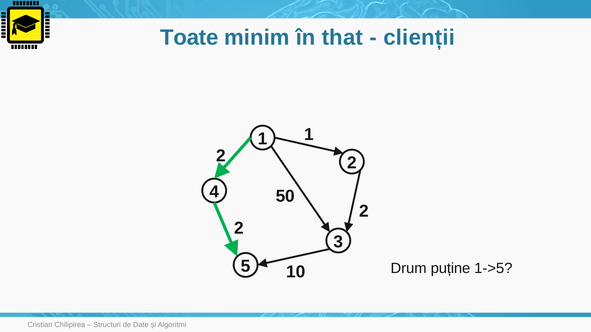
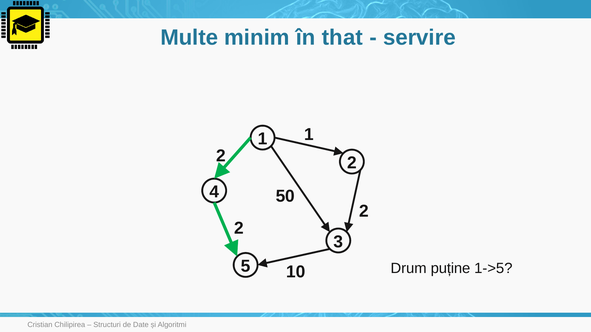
Toate: Toate -> Multe
clienții: clienții -> servire
